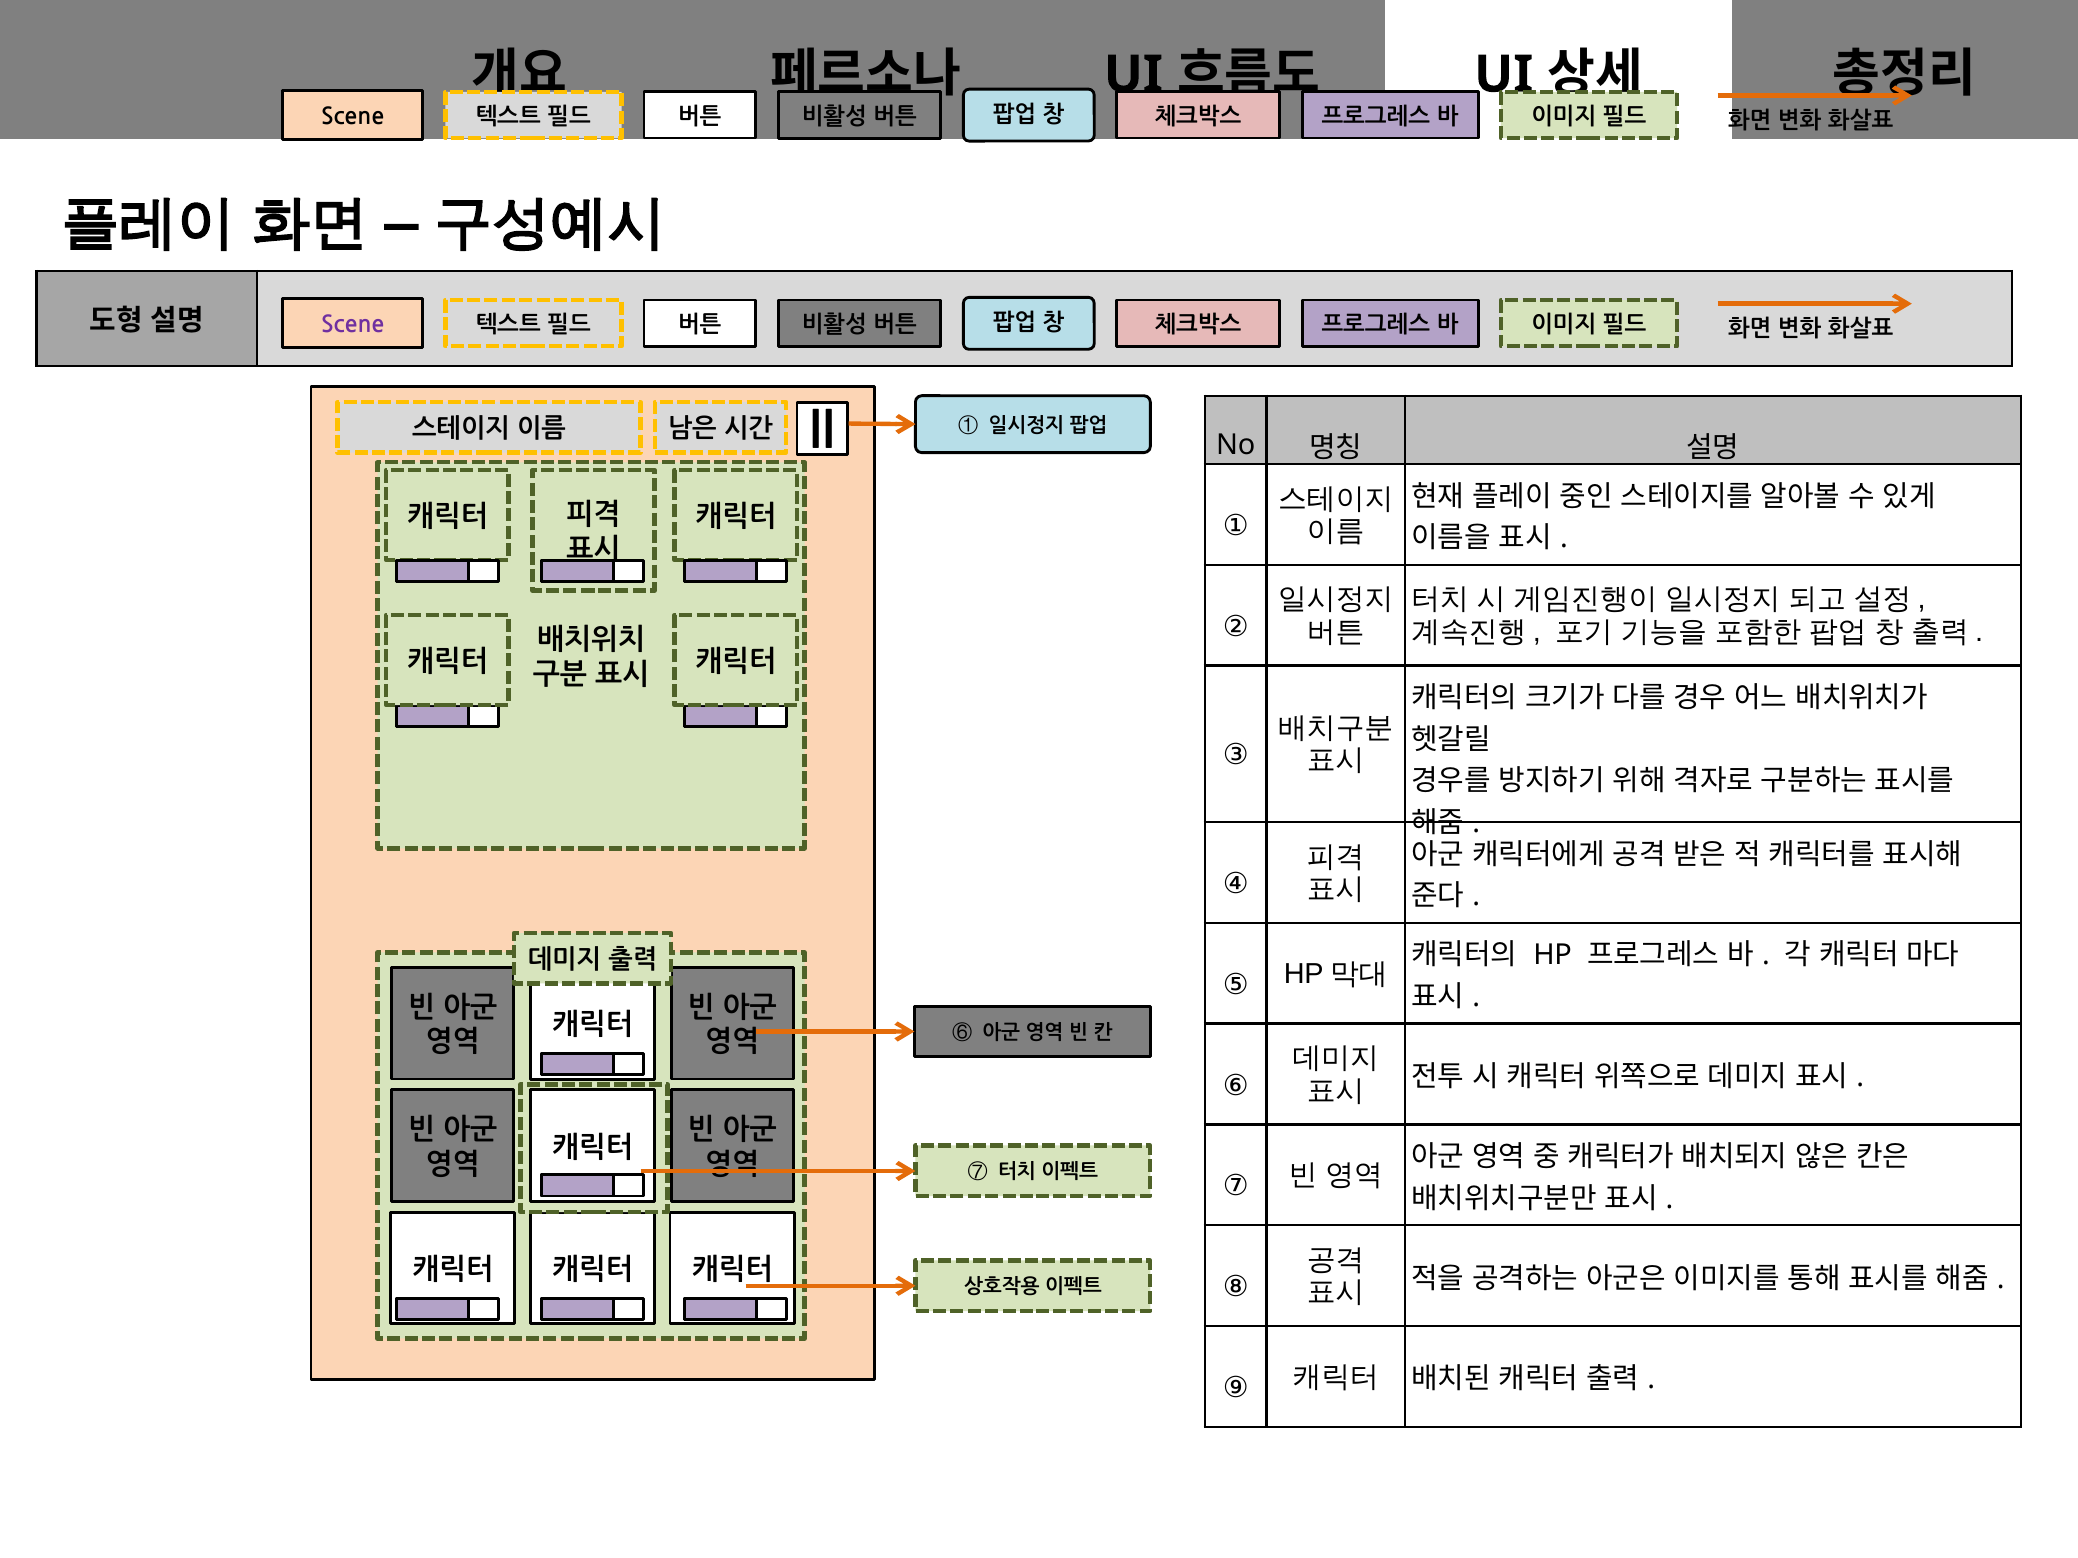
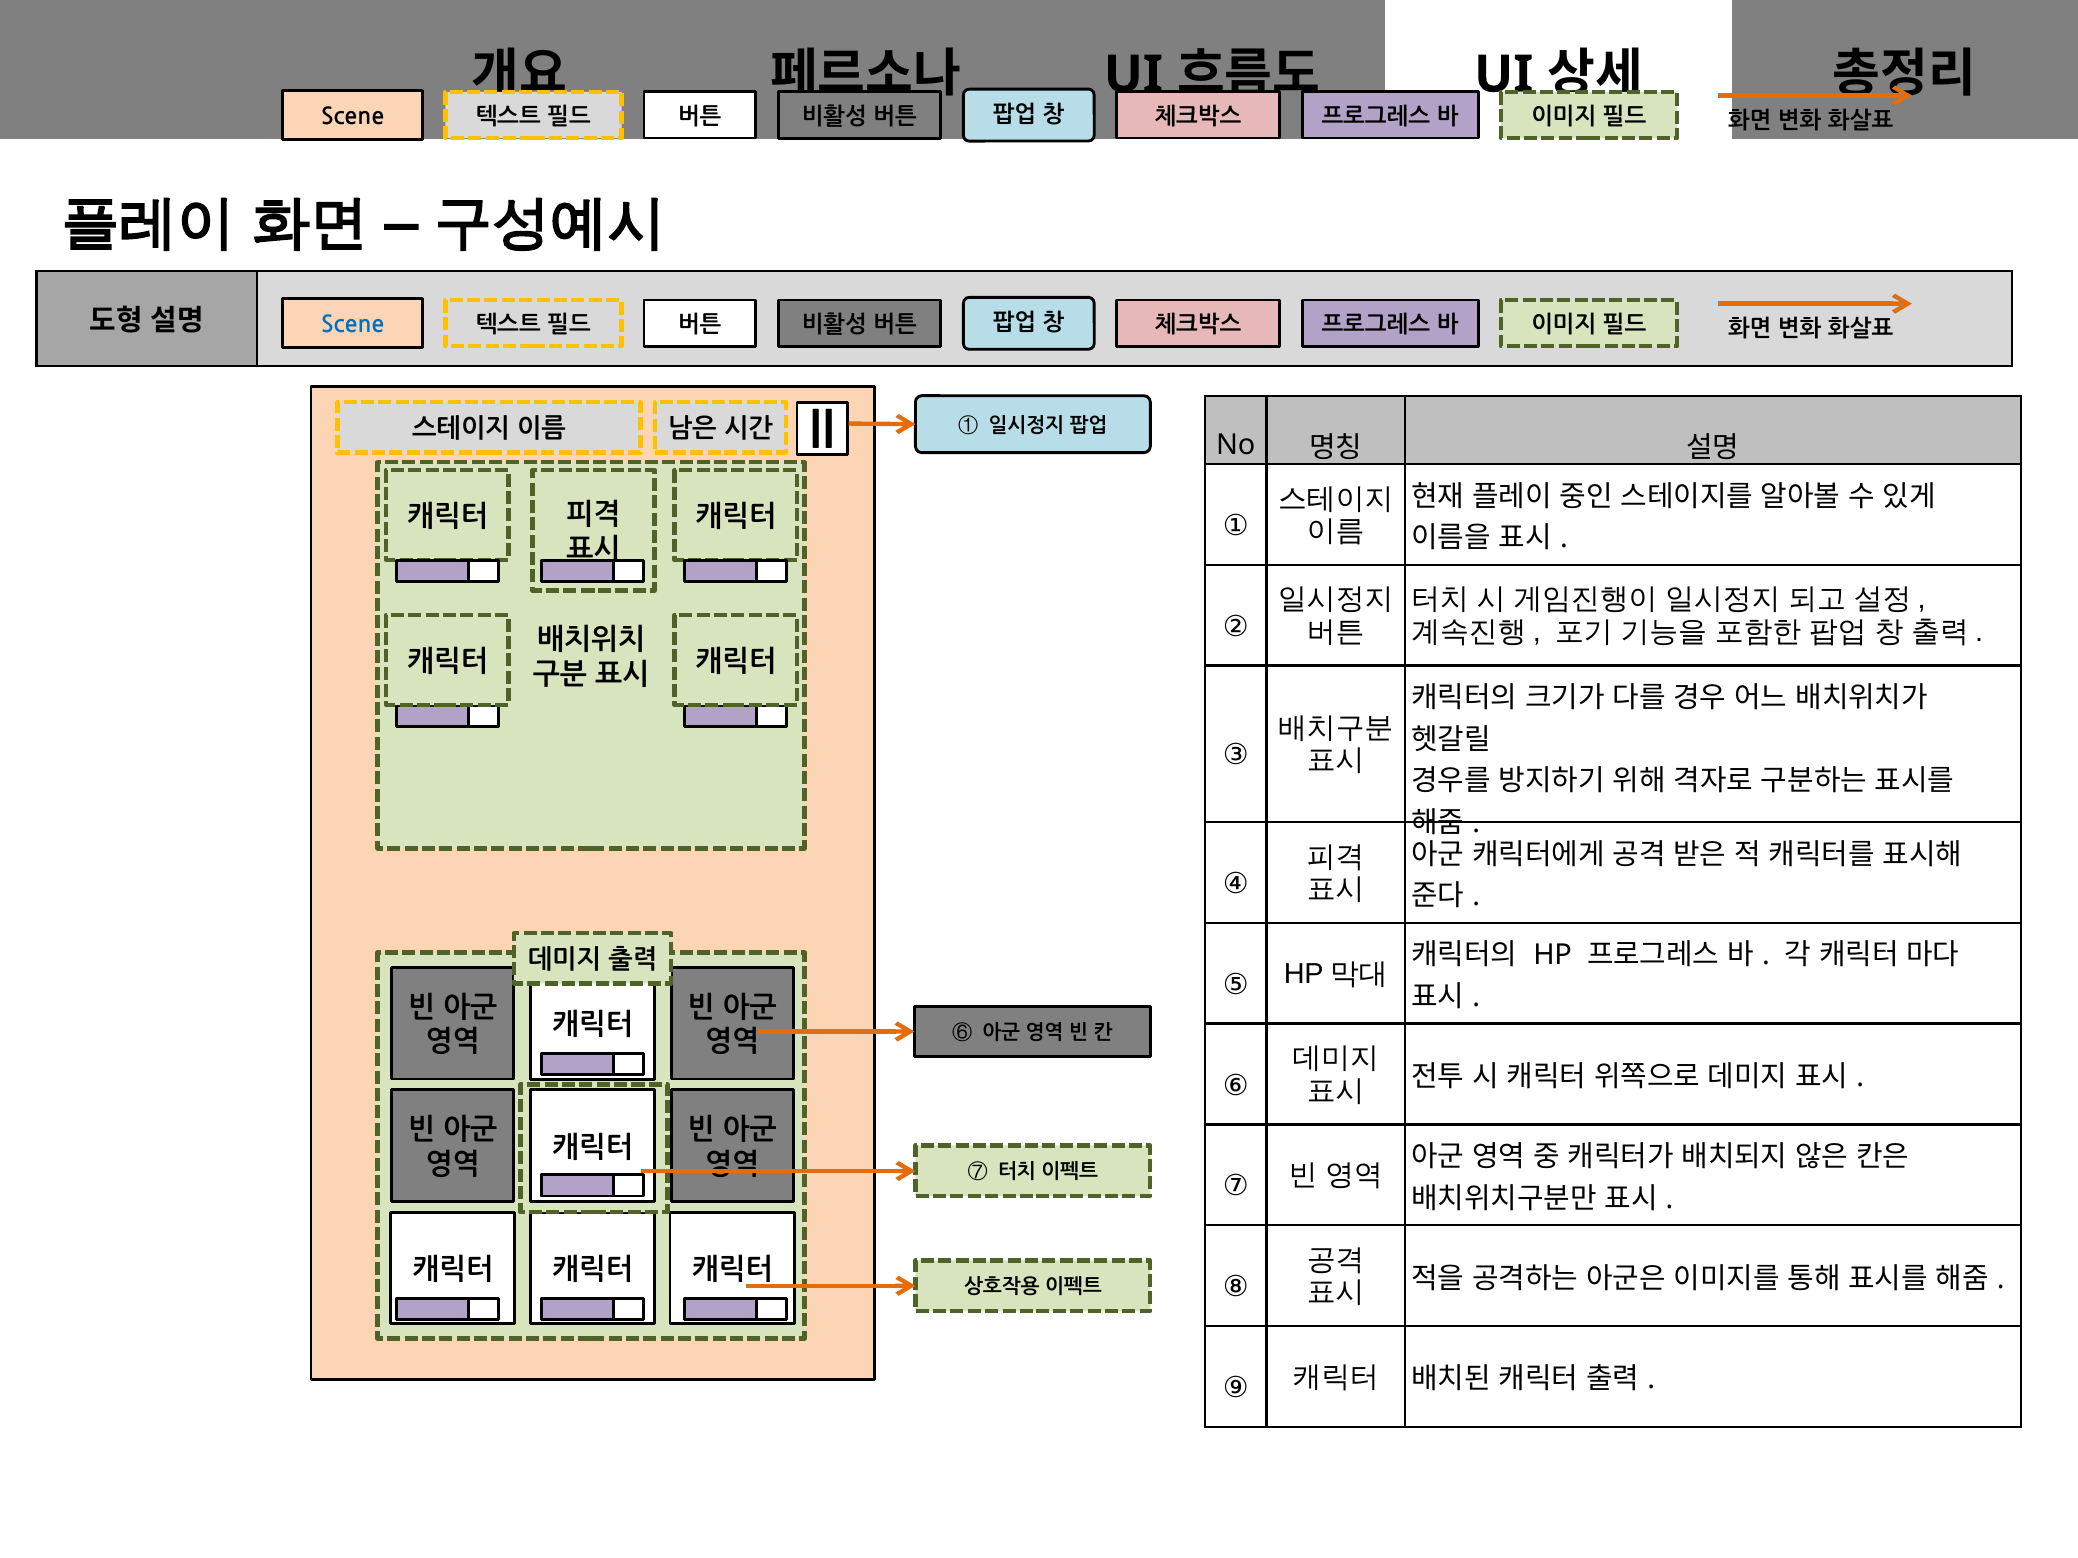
Scene at (353, 325) colour: purple -> blue
